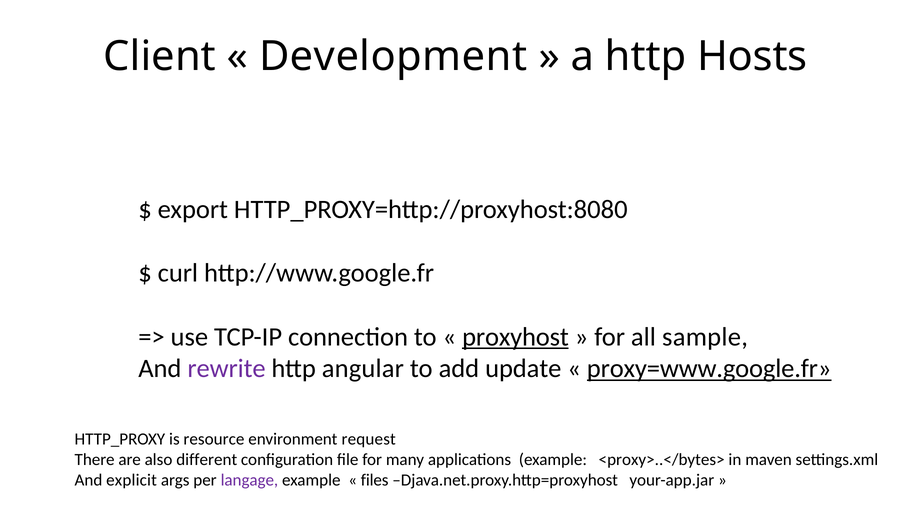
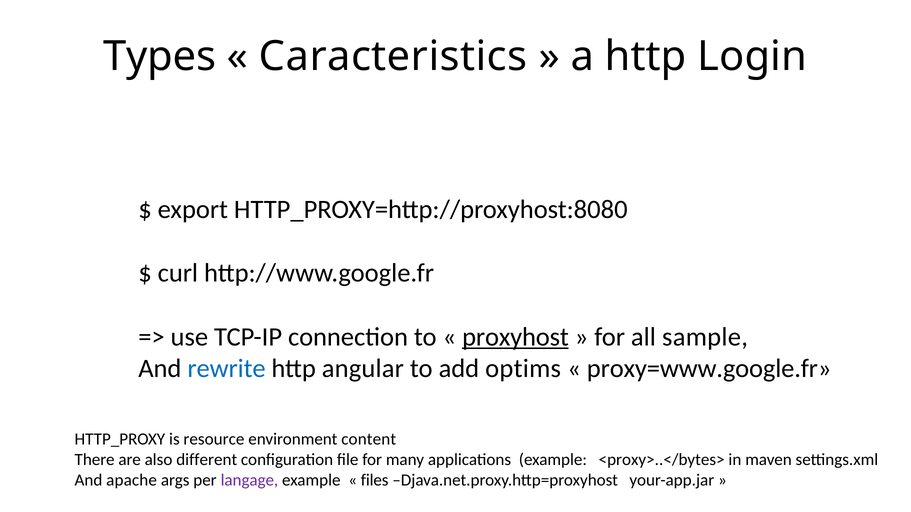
Client: Client -> Types
Development: Development -> Caracteristics
Hosts: Hosts -> Login
rewrite colour: purple -> blue
update: update -> optims
proxy=www.google.fr underline: present -> none
request: request -> content
explicit: explicit -> apache
